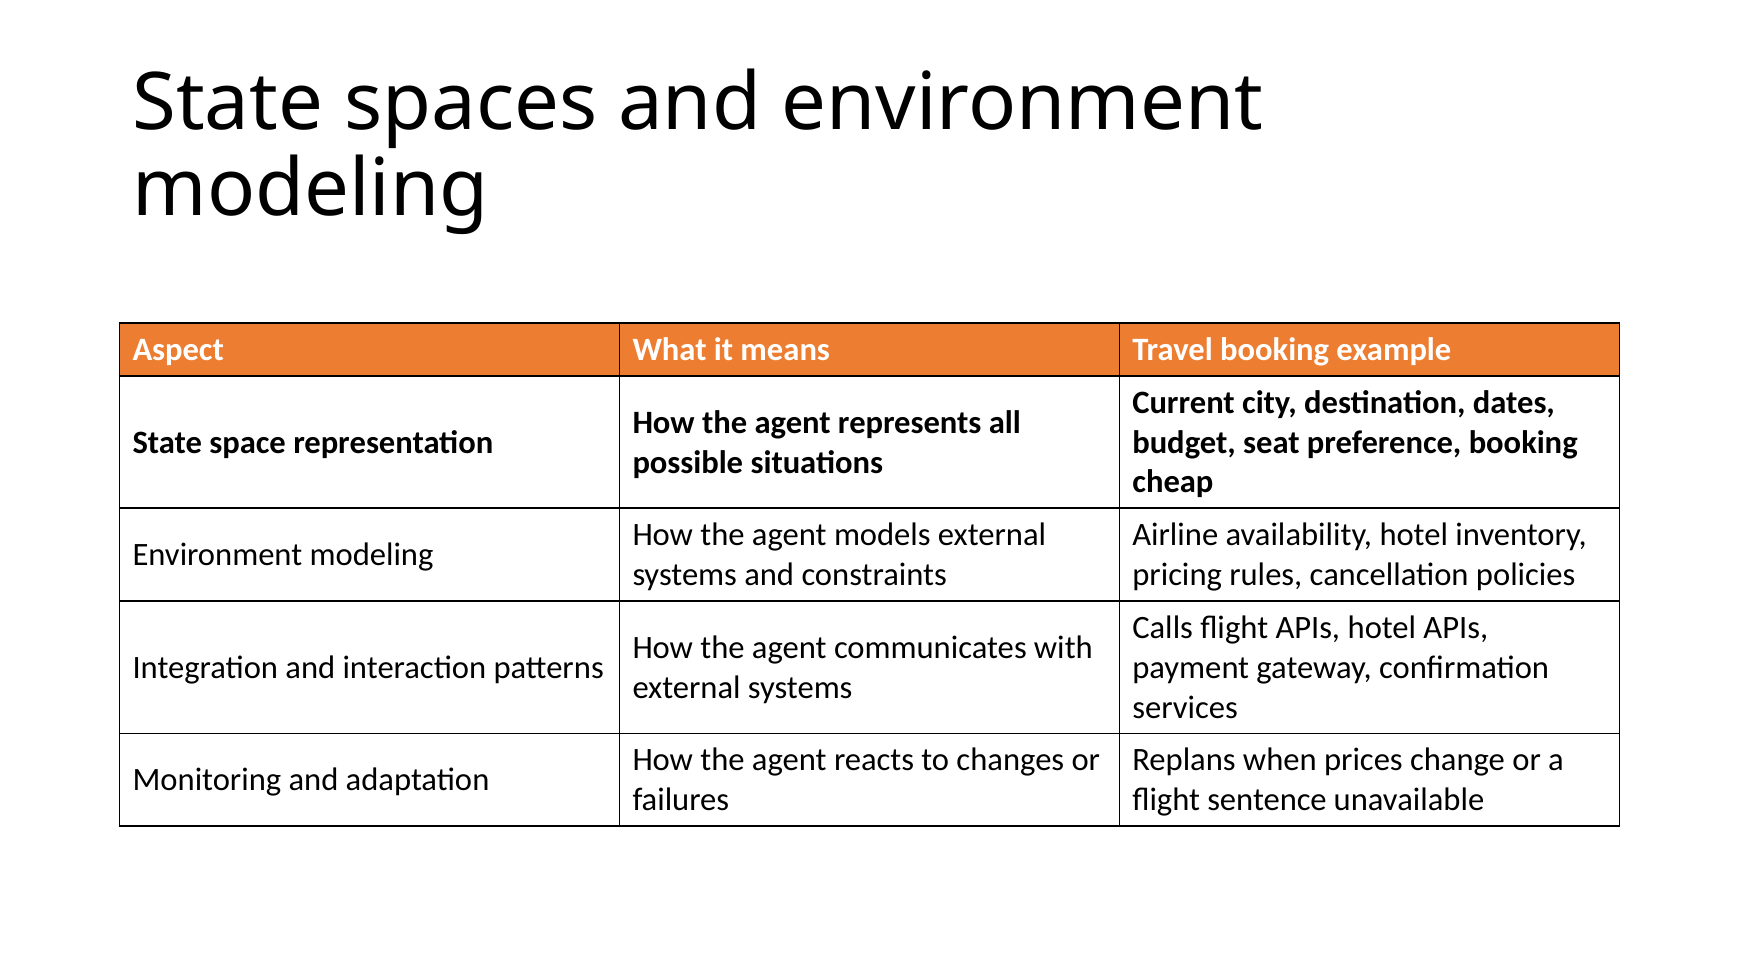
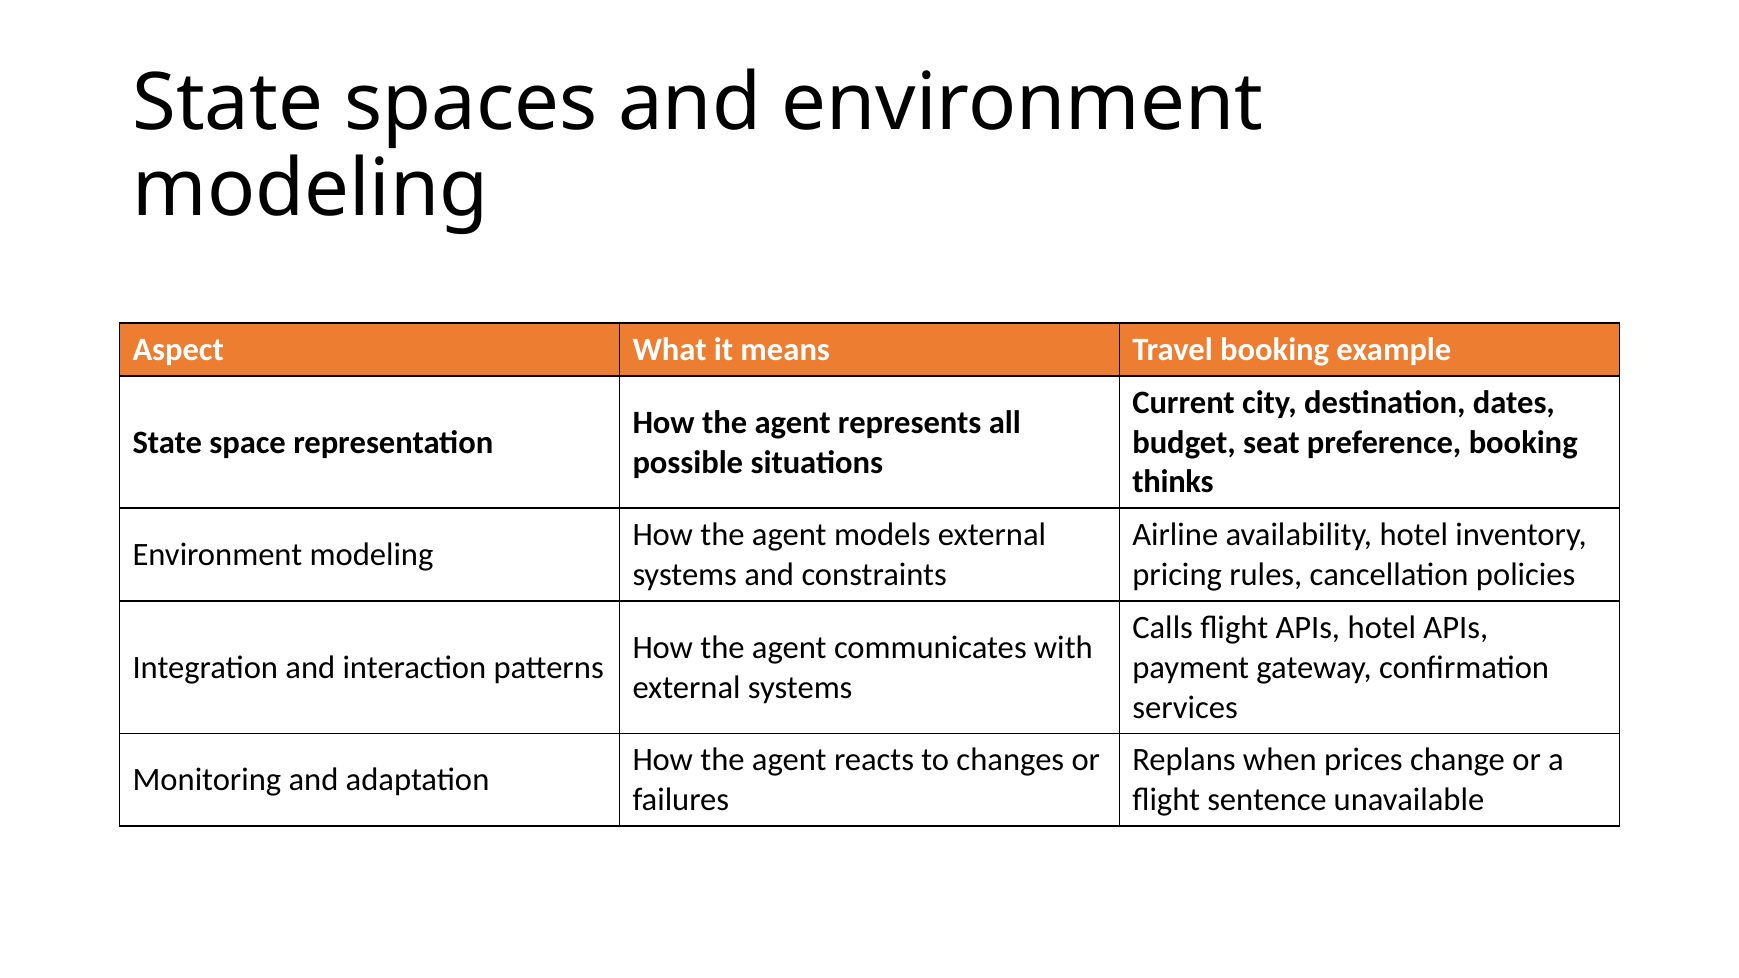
cheap: cheap -> thinks
